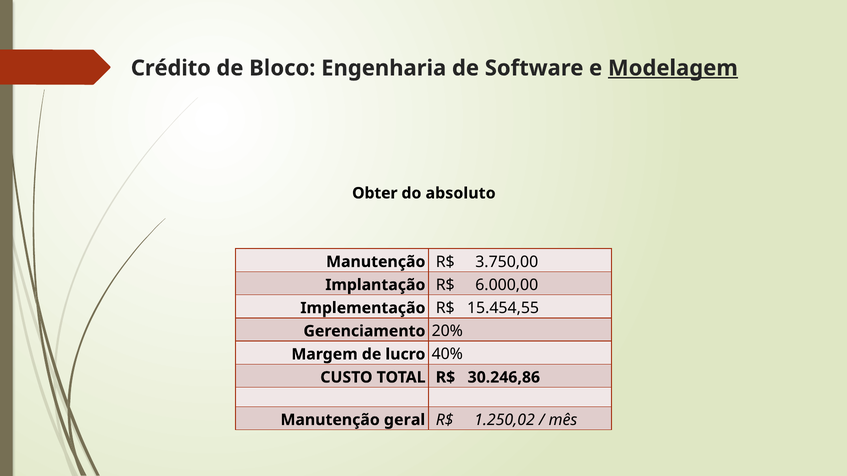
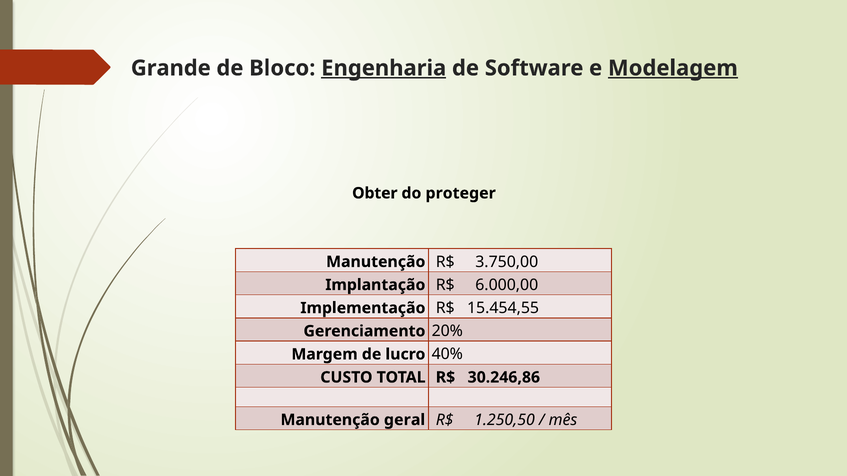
Crédito: Crédito -> Grande
Engenharia underline: none -> present
absoluto: absoluto -> proteger
1.250,02: 1.250,02 -> 1.250,50
